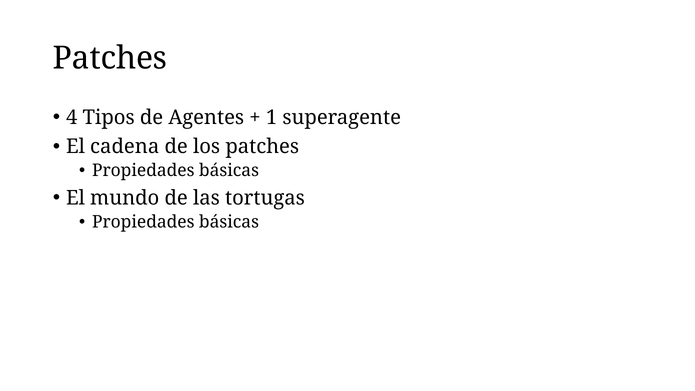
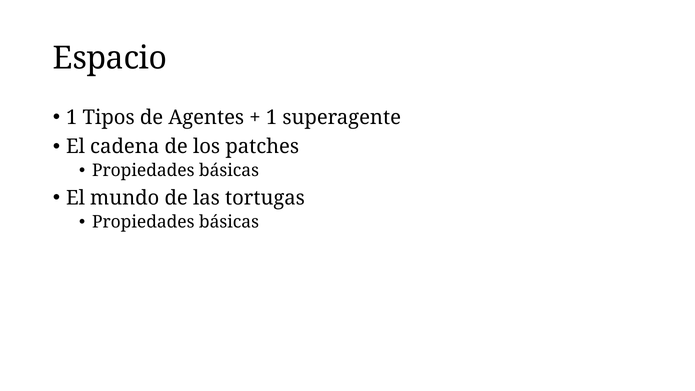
Patches at (110, 58): Patches -> Espacio
4 at (72, 117): 4 -> 1
